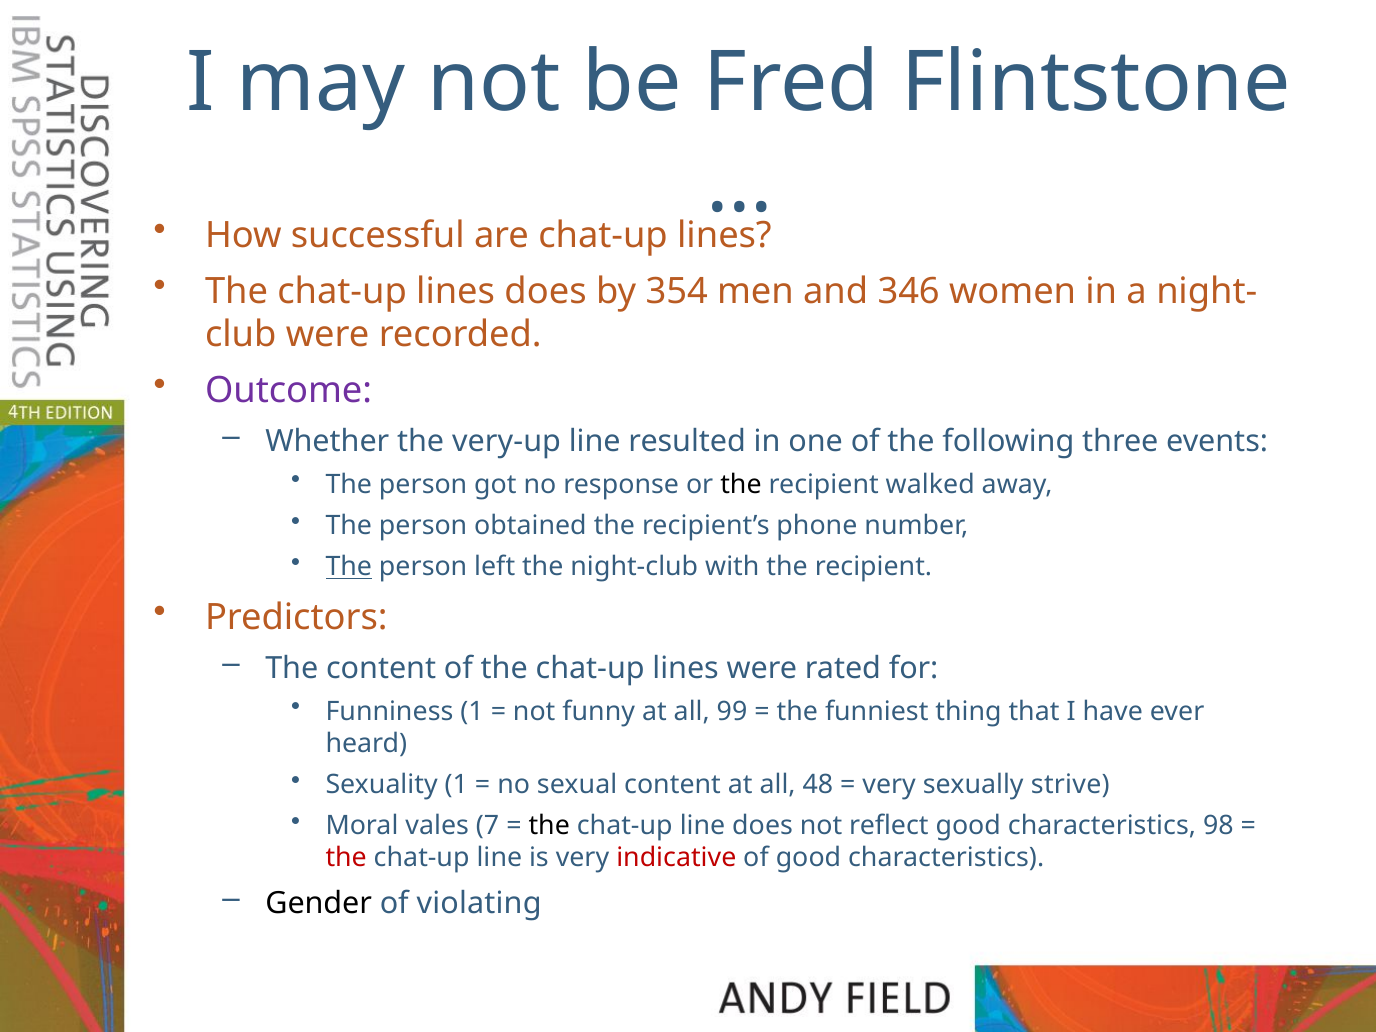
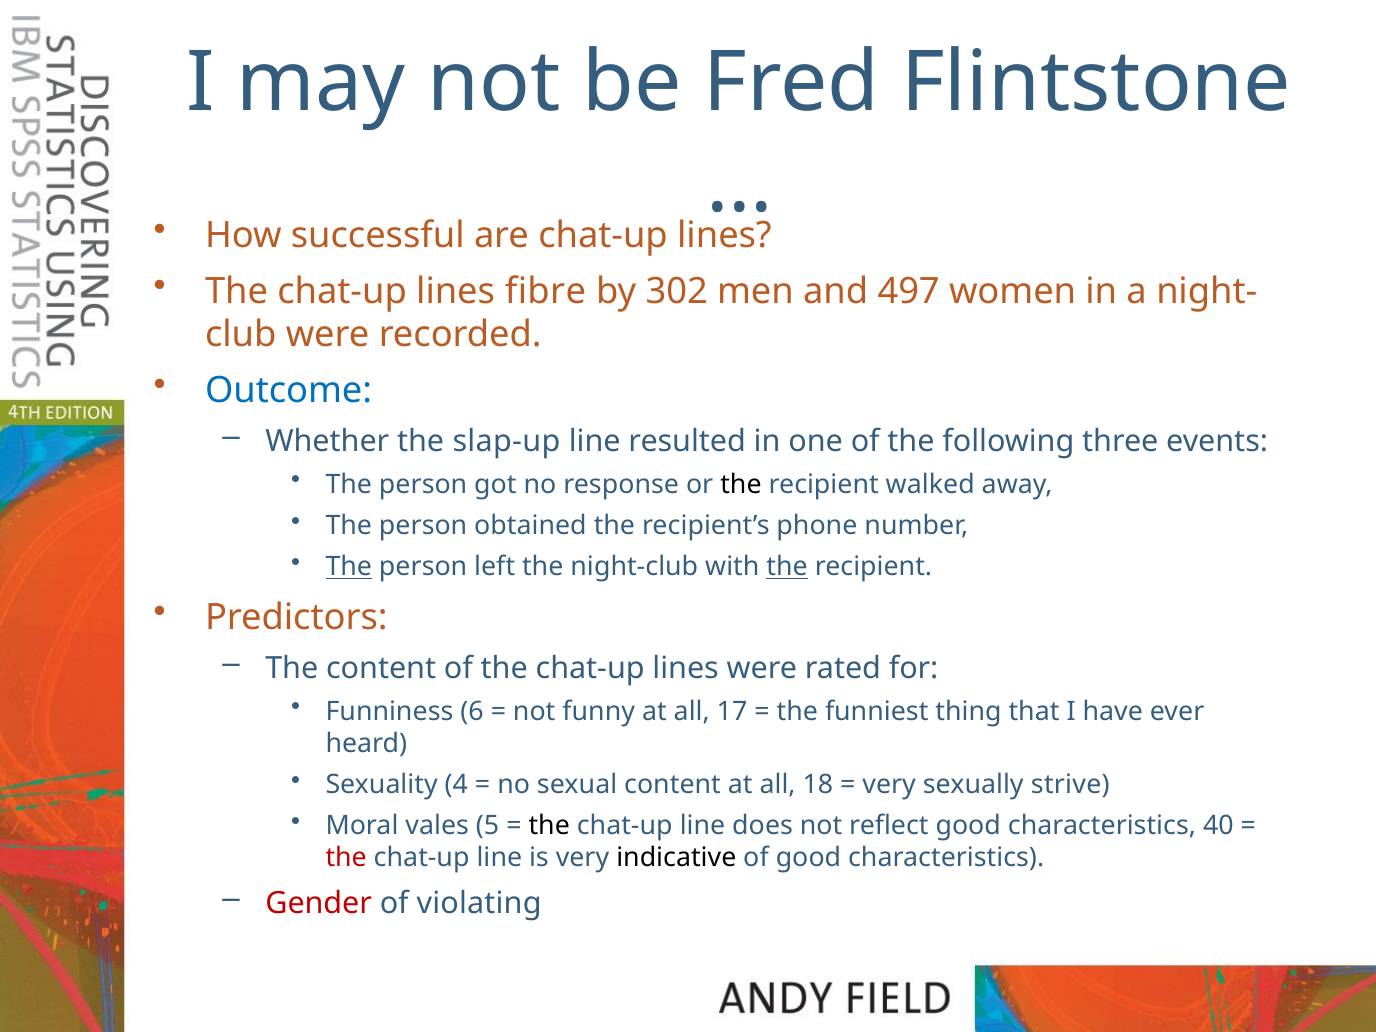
lines does: does -> fibre
354: 354 -> 302
346: 346 -> 497
Outcome colour: purple -> blue
very-up: very-up -> slap-up
the at (787, 567) underline: none -> present
Funniness 1: 1 -> 6
99: 99 -> 17
Sexuality 1: 1 -> 4
48: 48 -> 18
7: 7 -> 5
98: 98 -> 40
indicative colour: red -> black
Gender colour: black -> red
